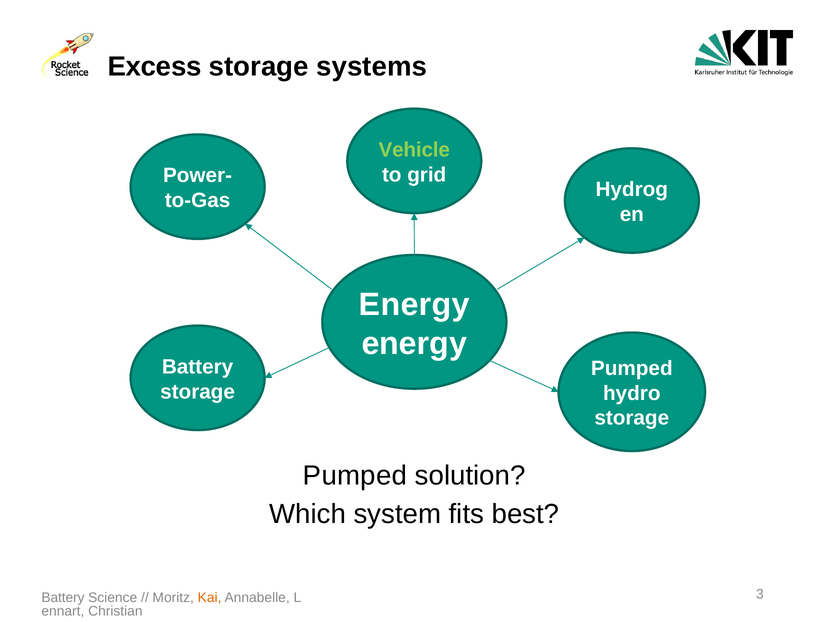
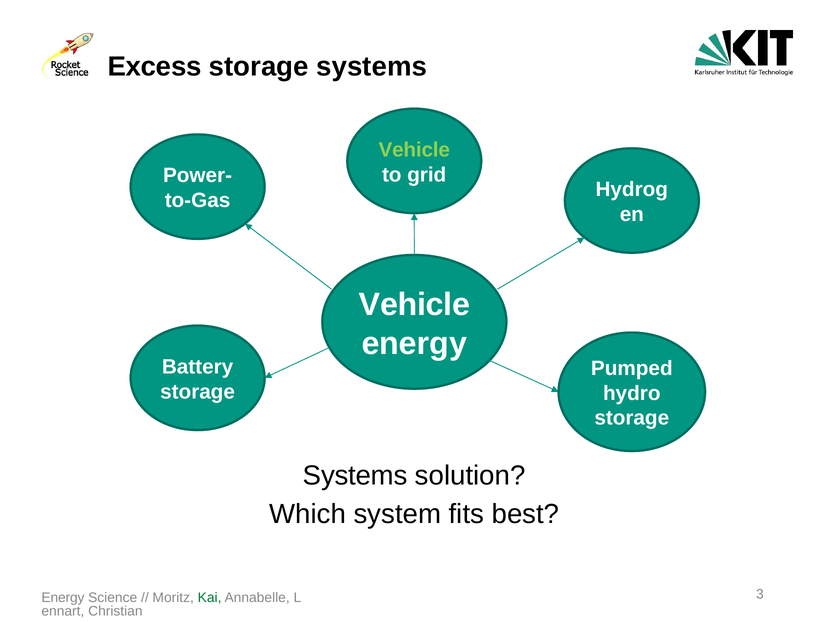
Energy at (414, 305): Energy -> Vehicle
Pumped at (355, 475): Pumped -> Systems
Battery at (63, 597): Battery -> Energy
Kai colour: orange -> green
